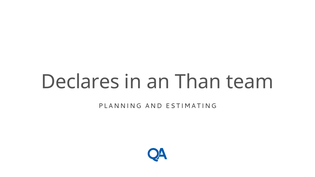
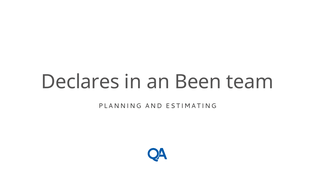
Than: Than -> Been
